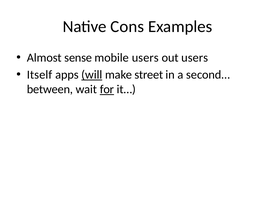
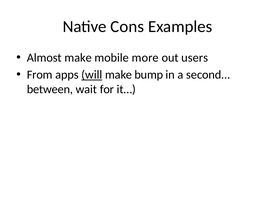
Almost sense: sense -> make
mobile users: users -> more
Itself: Itself -> From
street: street -> bump
for underline: present -> none
